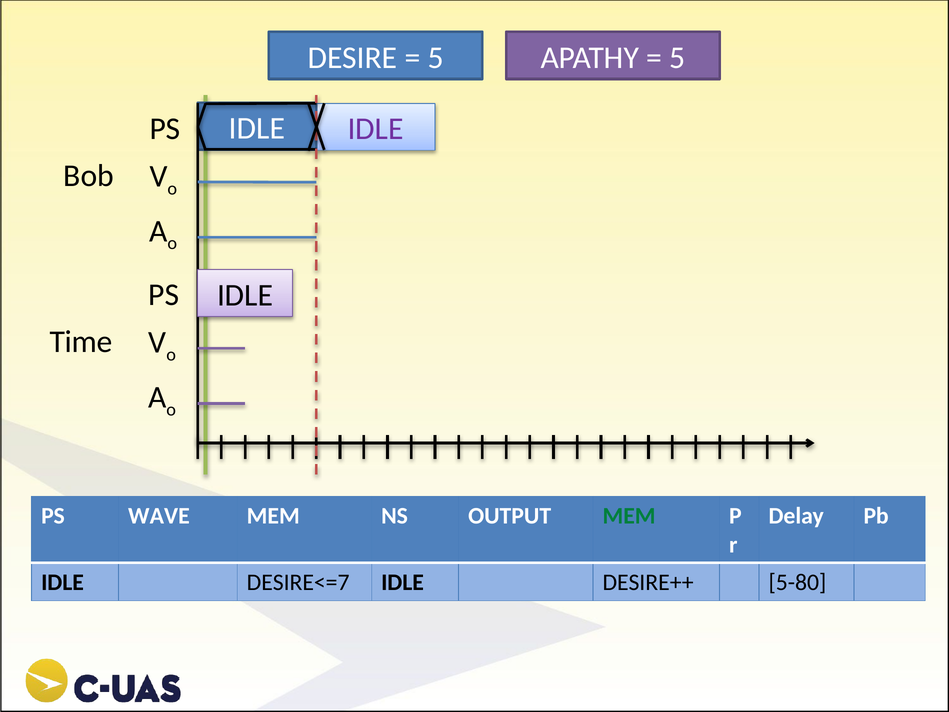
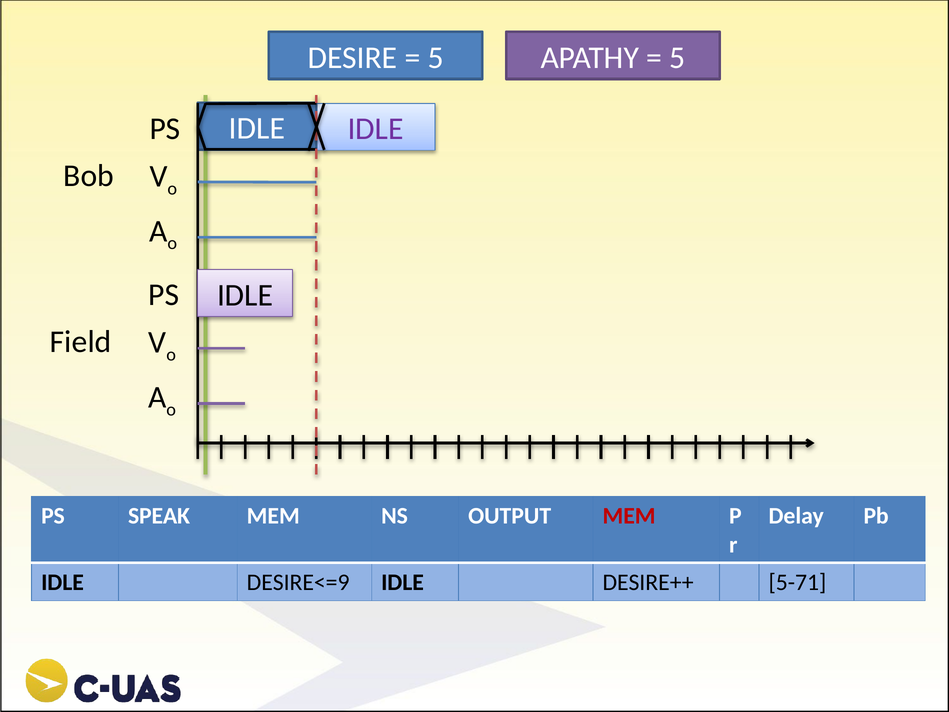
Time: Time -> Field
WAVE: WAVE -> SPEAK
MEM at (629, 516) colour: green -> red
DESIRE<=7: DESIRE<=7 -> DESIRE<=9
5-80: 5-80 -> 5-71
